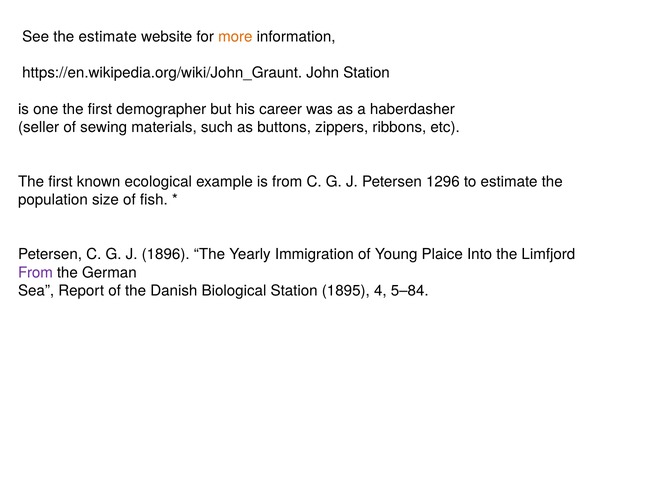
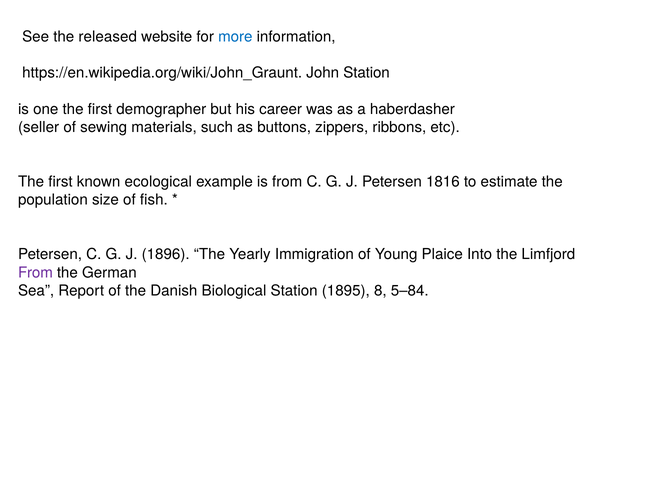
the estimate: estimate -> released
more colour: orange -> blue
1296: 1296 -> 1816
4: 4 -> 8
